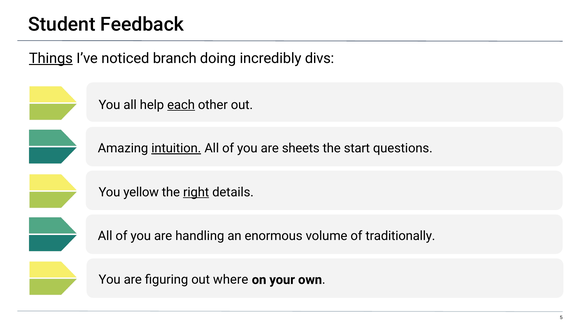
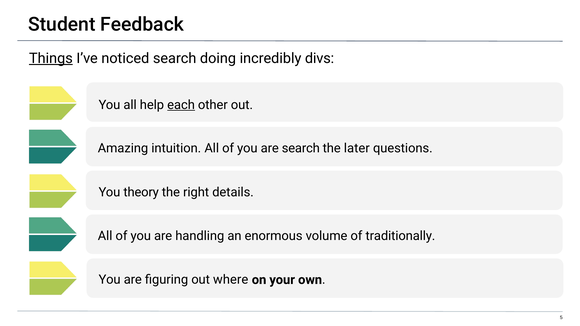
noticed branch: branch -> search
intuition underline: present -> none
are sheets: sheets -> search
start: start -> later
yellow: yellow -> theory
right underline: present -> none
